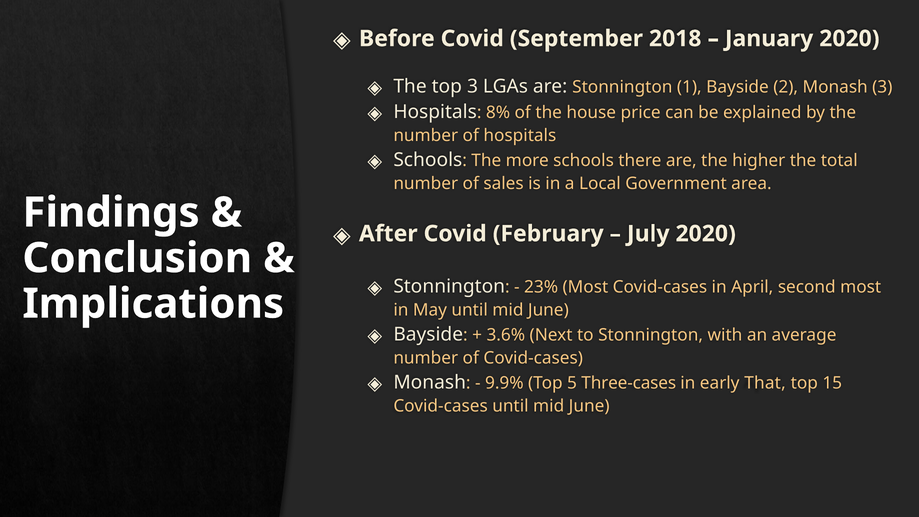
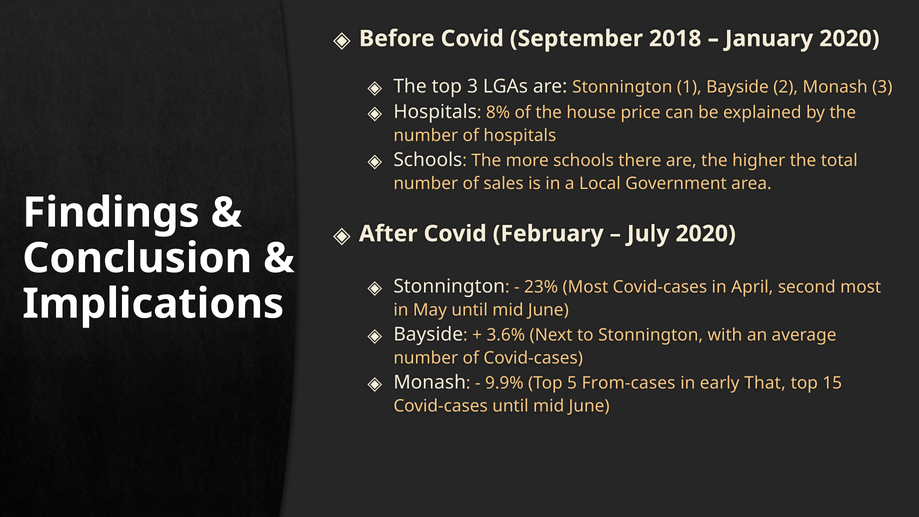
Three-cases: Three-cases -> From-cases
